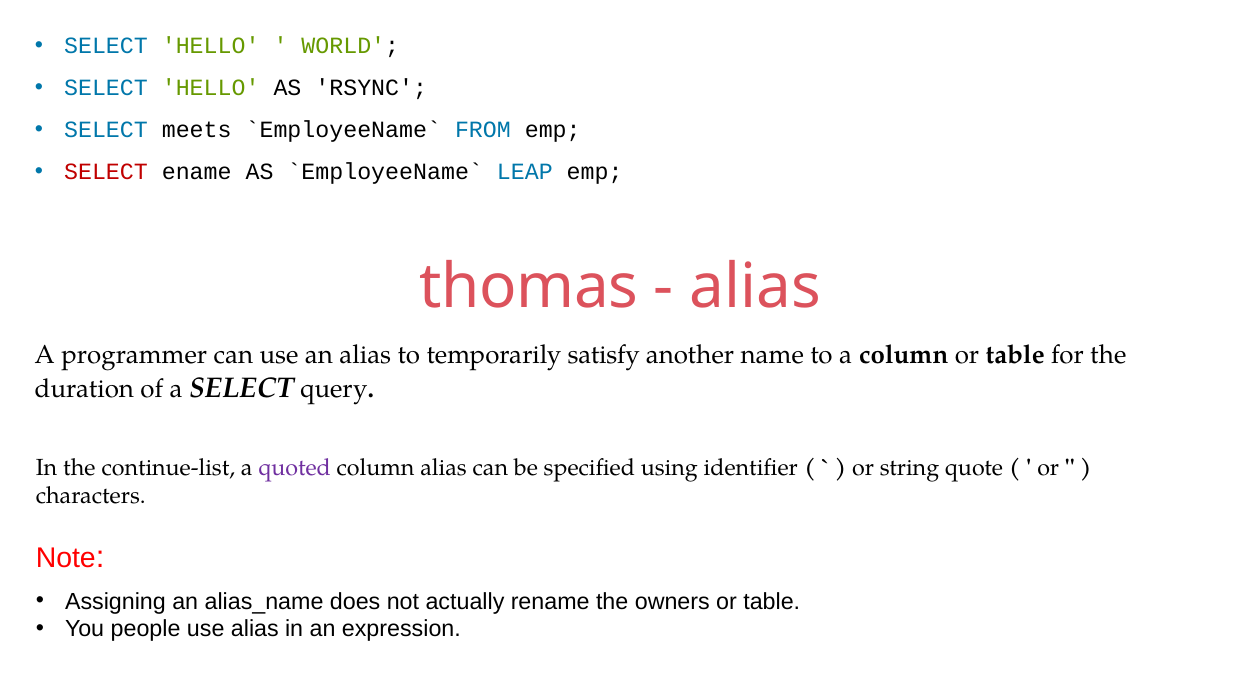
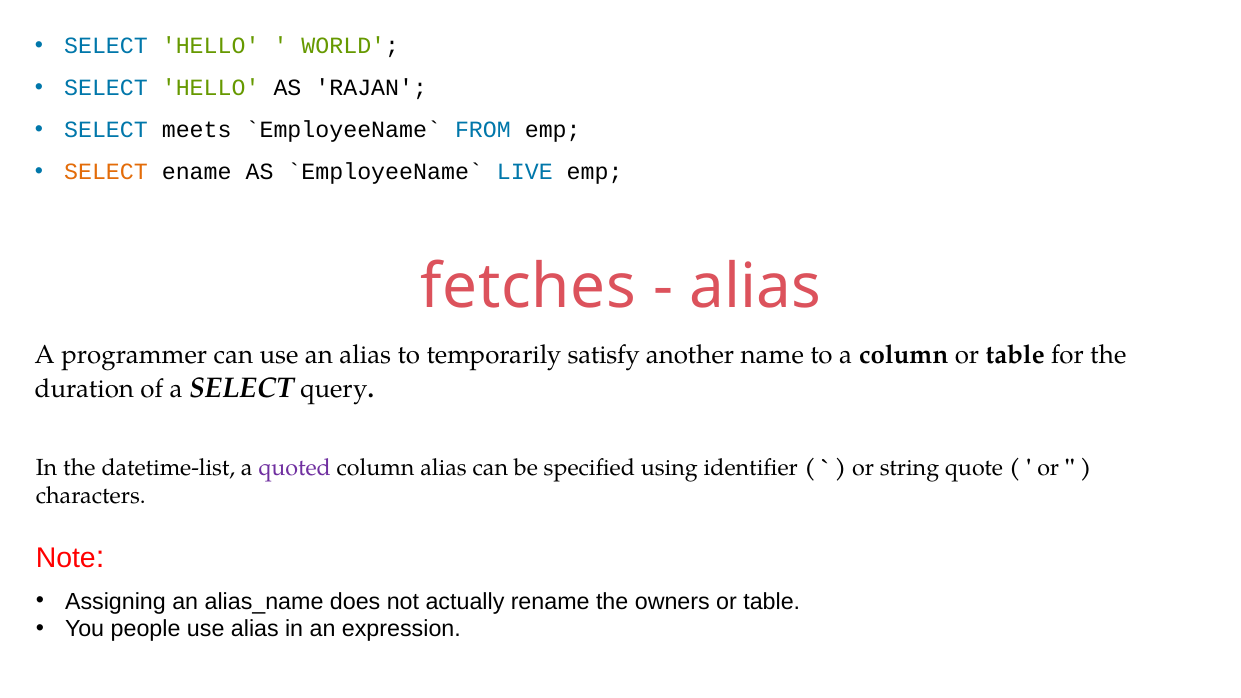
RSYNC: RSYNC -> RAJAN
SELECT at (106, 172) colour: red -> orange
LEAP: LEAP -> LIVE
thomas: thomas -> fetches
continue-list: continue-list -> datetime-list
